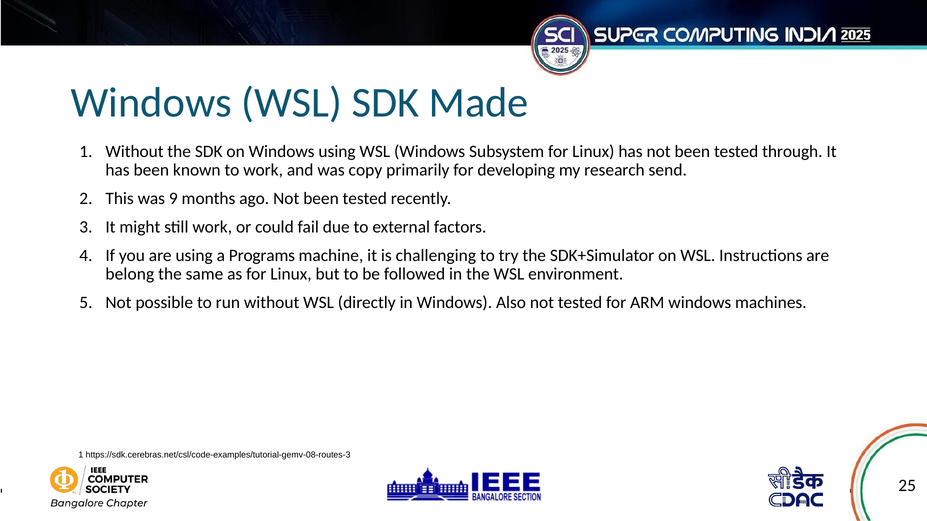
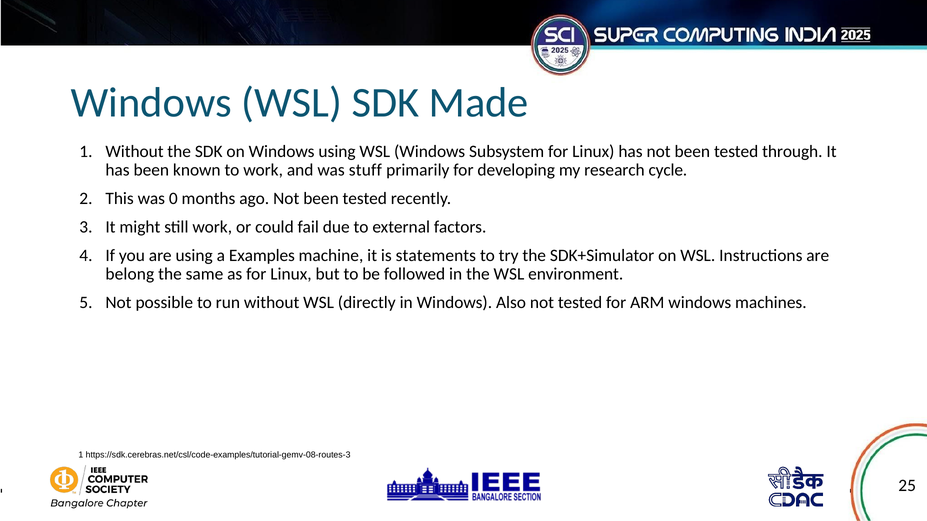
copy: copy -> stuff
send: send -> cycle
9: 9 -> 0
Programs: Programs -> Examples
challenging: challenging -> statements
